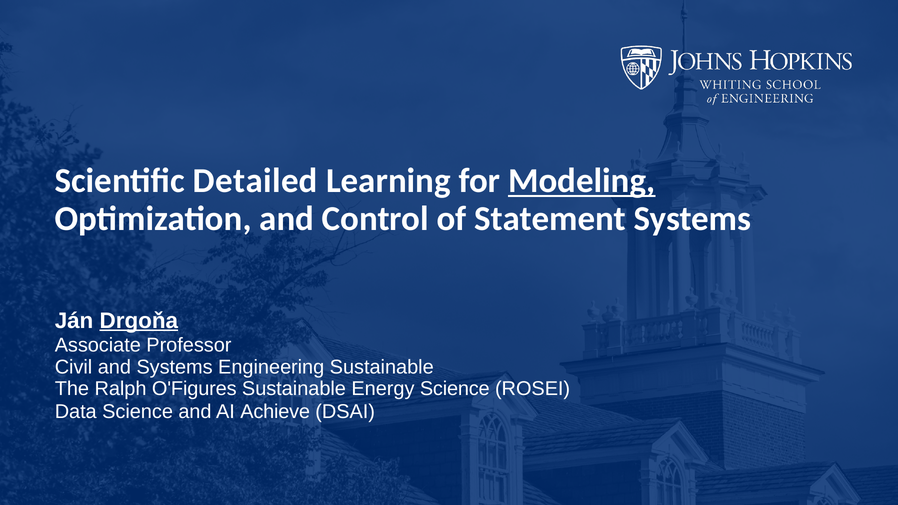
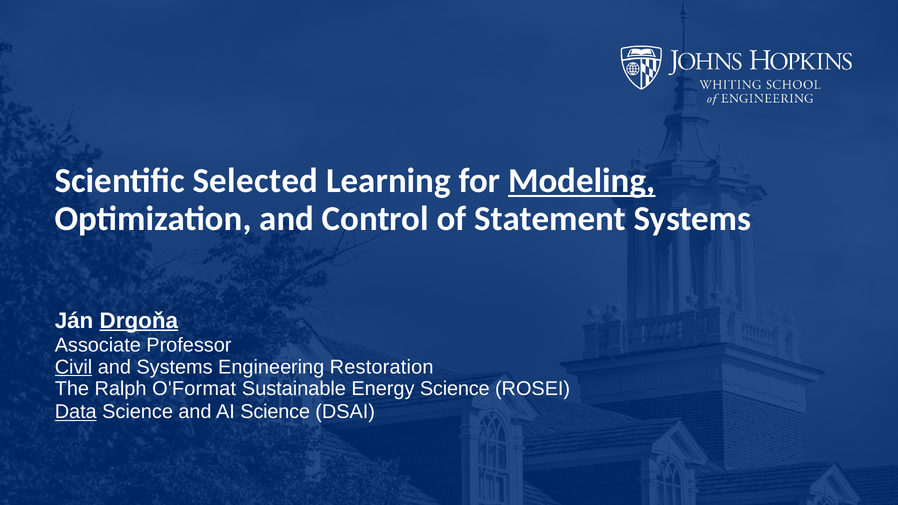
Detailed: Detailed -> Selected
Civil underline: none -> present
Engineering Sustainable: Sustainable -> Restoration
O'Figures: O'Figures -> O'Format
Data underline: none -> present
AI Achieve: Achieve -> Science
